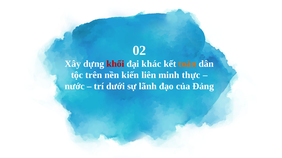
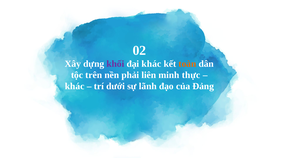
khối colour: red -> purple
kiến: kiến -> phải
nước at (75, 87): nước -> khác
